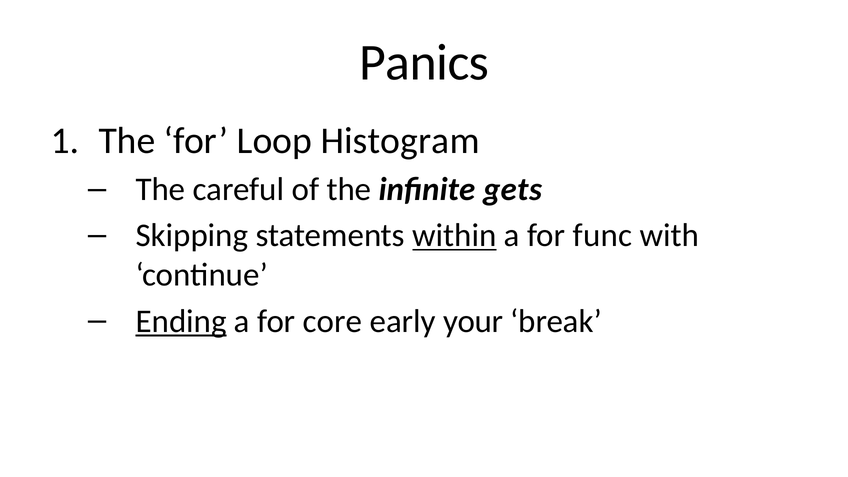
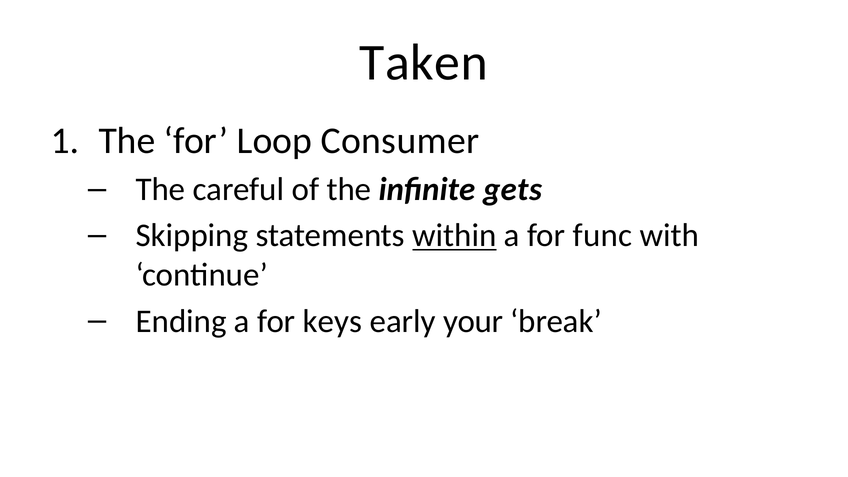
Panics: Panics -> Taken
Histogram: Histogram -> Consumer
Ending underline: present -> none
core: core -> keys
